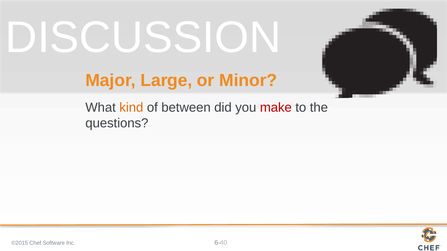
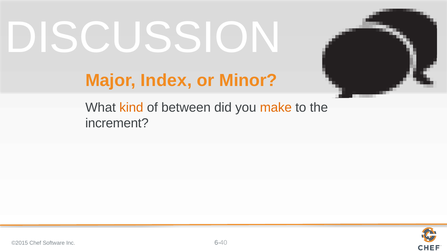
Large: Large -> Index
make colour: red -> orange
questions: questions -> increment
